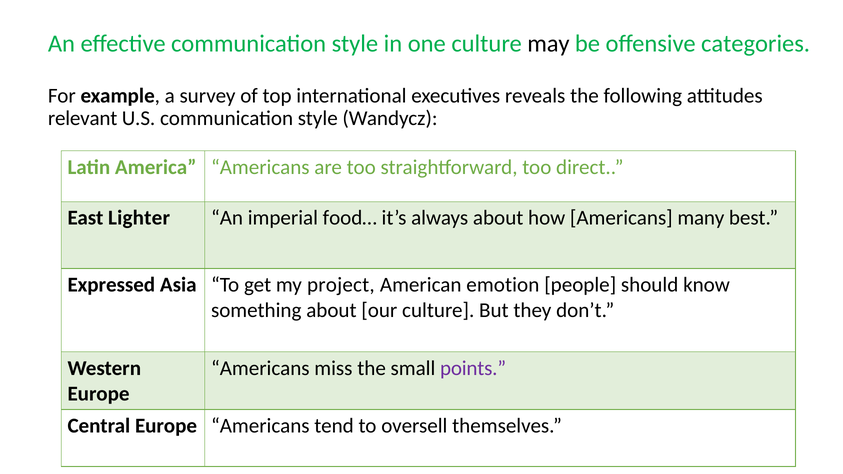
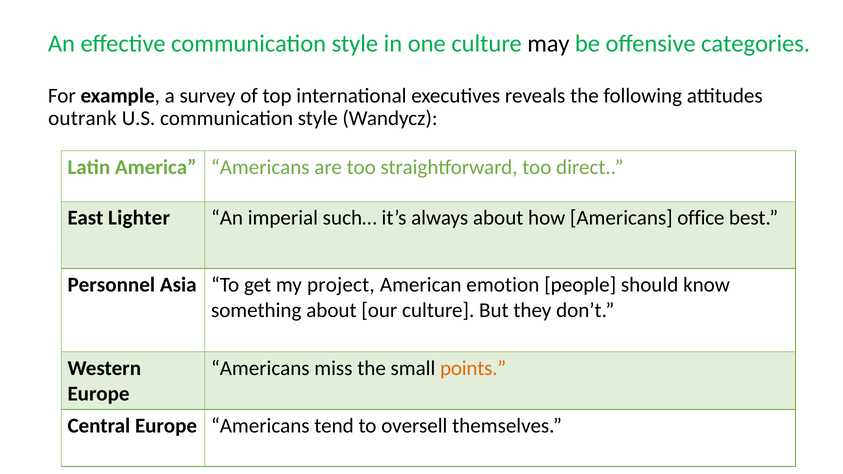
relevant: relevant -> outrank
food…: food… -> such…
many: many -> office
Expressed: Expressed -> Personnel
points colour: purple -> orange
